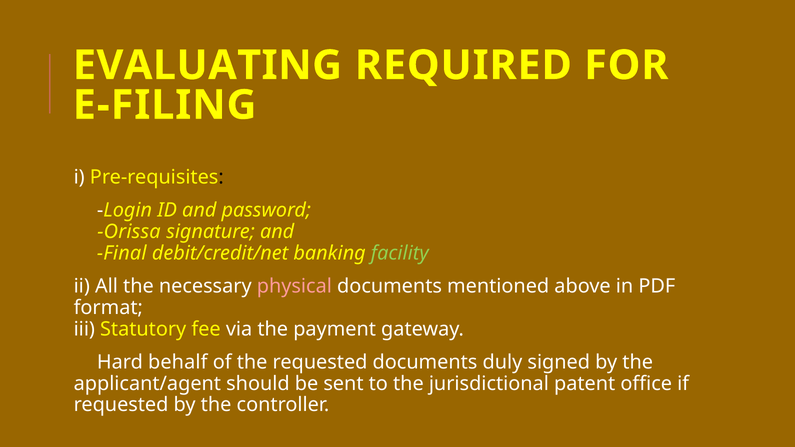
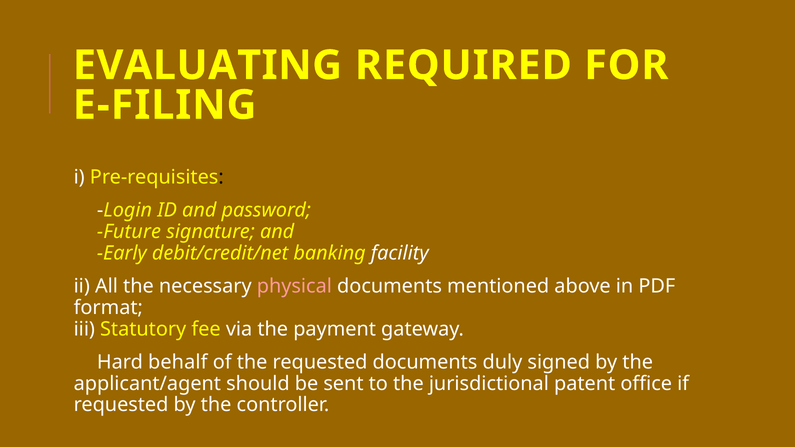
Orissa: Orissa -> Future
Final: Final -> Early
facility colour: light green -> white
